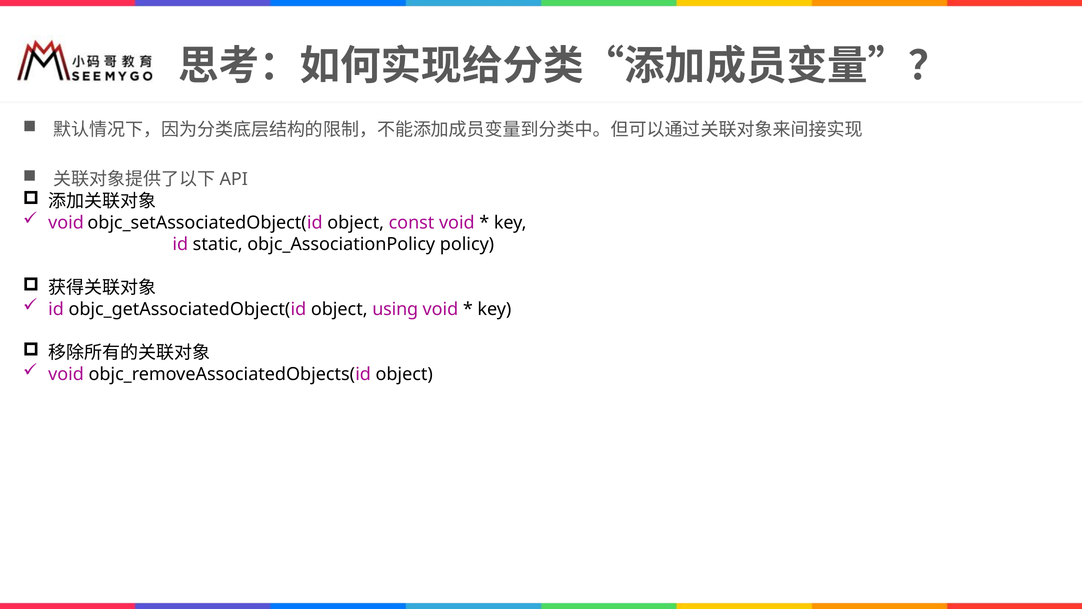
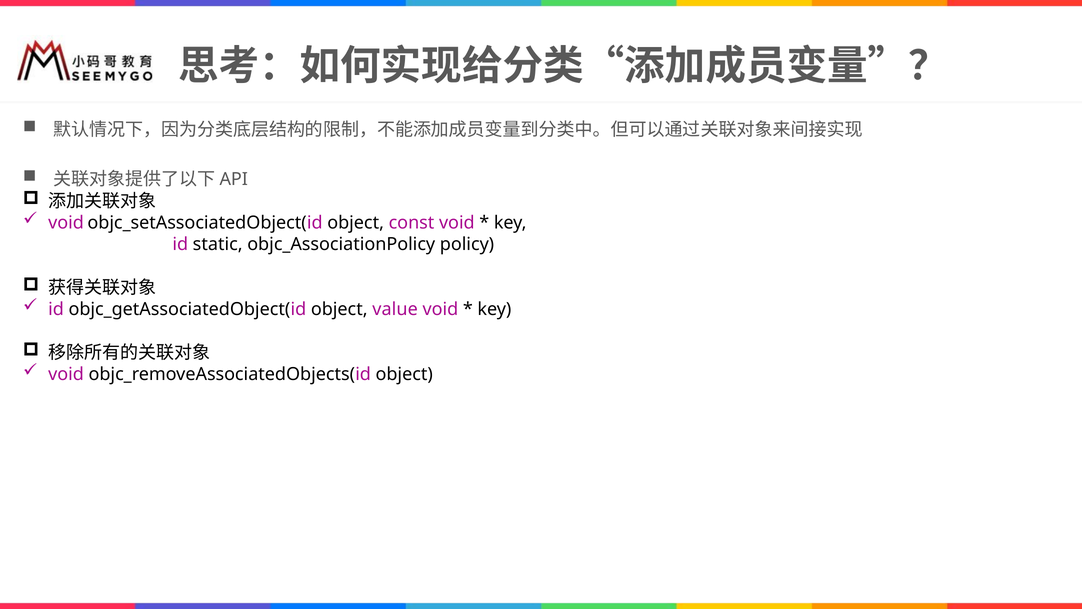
using: using -> value
